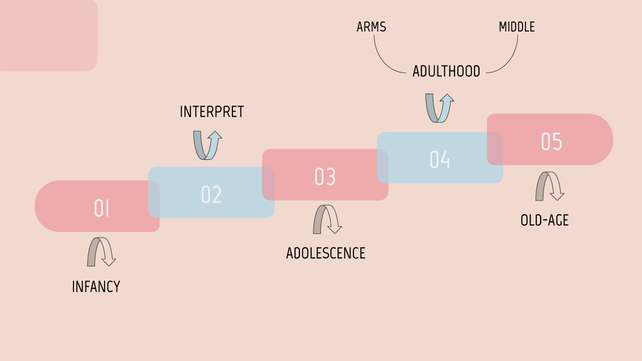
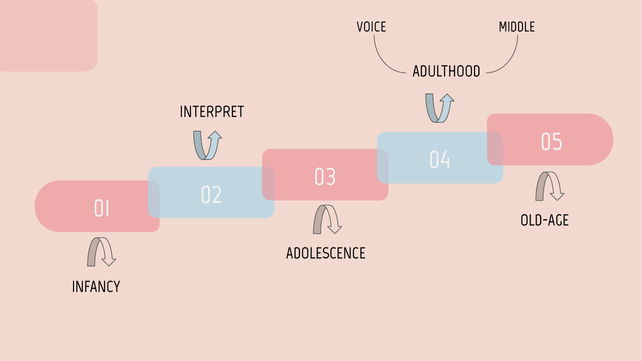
ARMS: ARMS -> VOICE
